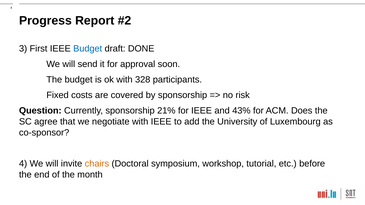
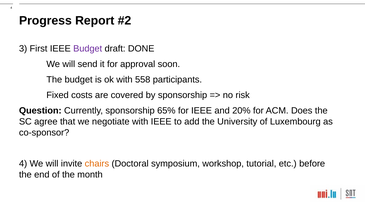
Budget at (88, 49) colour: blue -> purple
328: 328 -> 558
21%: 21% -> 65%
43%: 43% -> 20%
